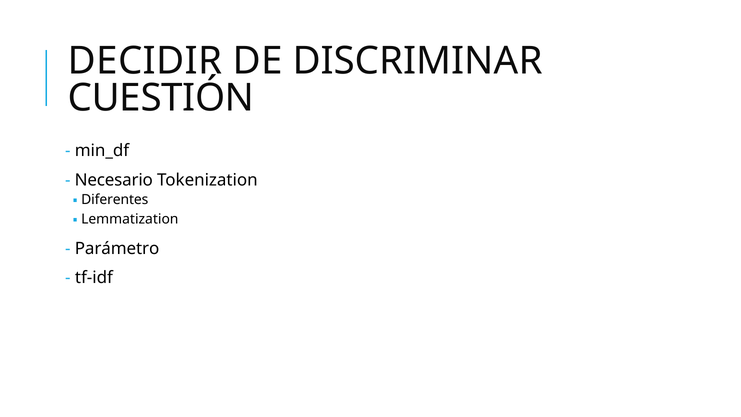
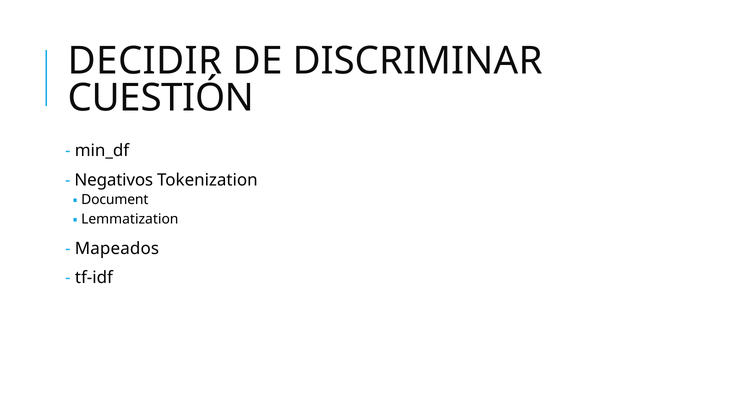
Necesario: Necesario -> Negativos
Diferentes: Diferentes -> Document
Parámetro: Parámetro -> Mapeados
